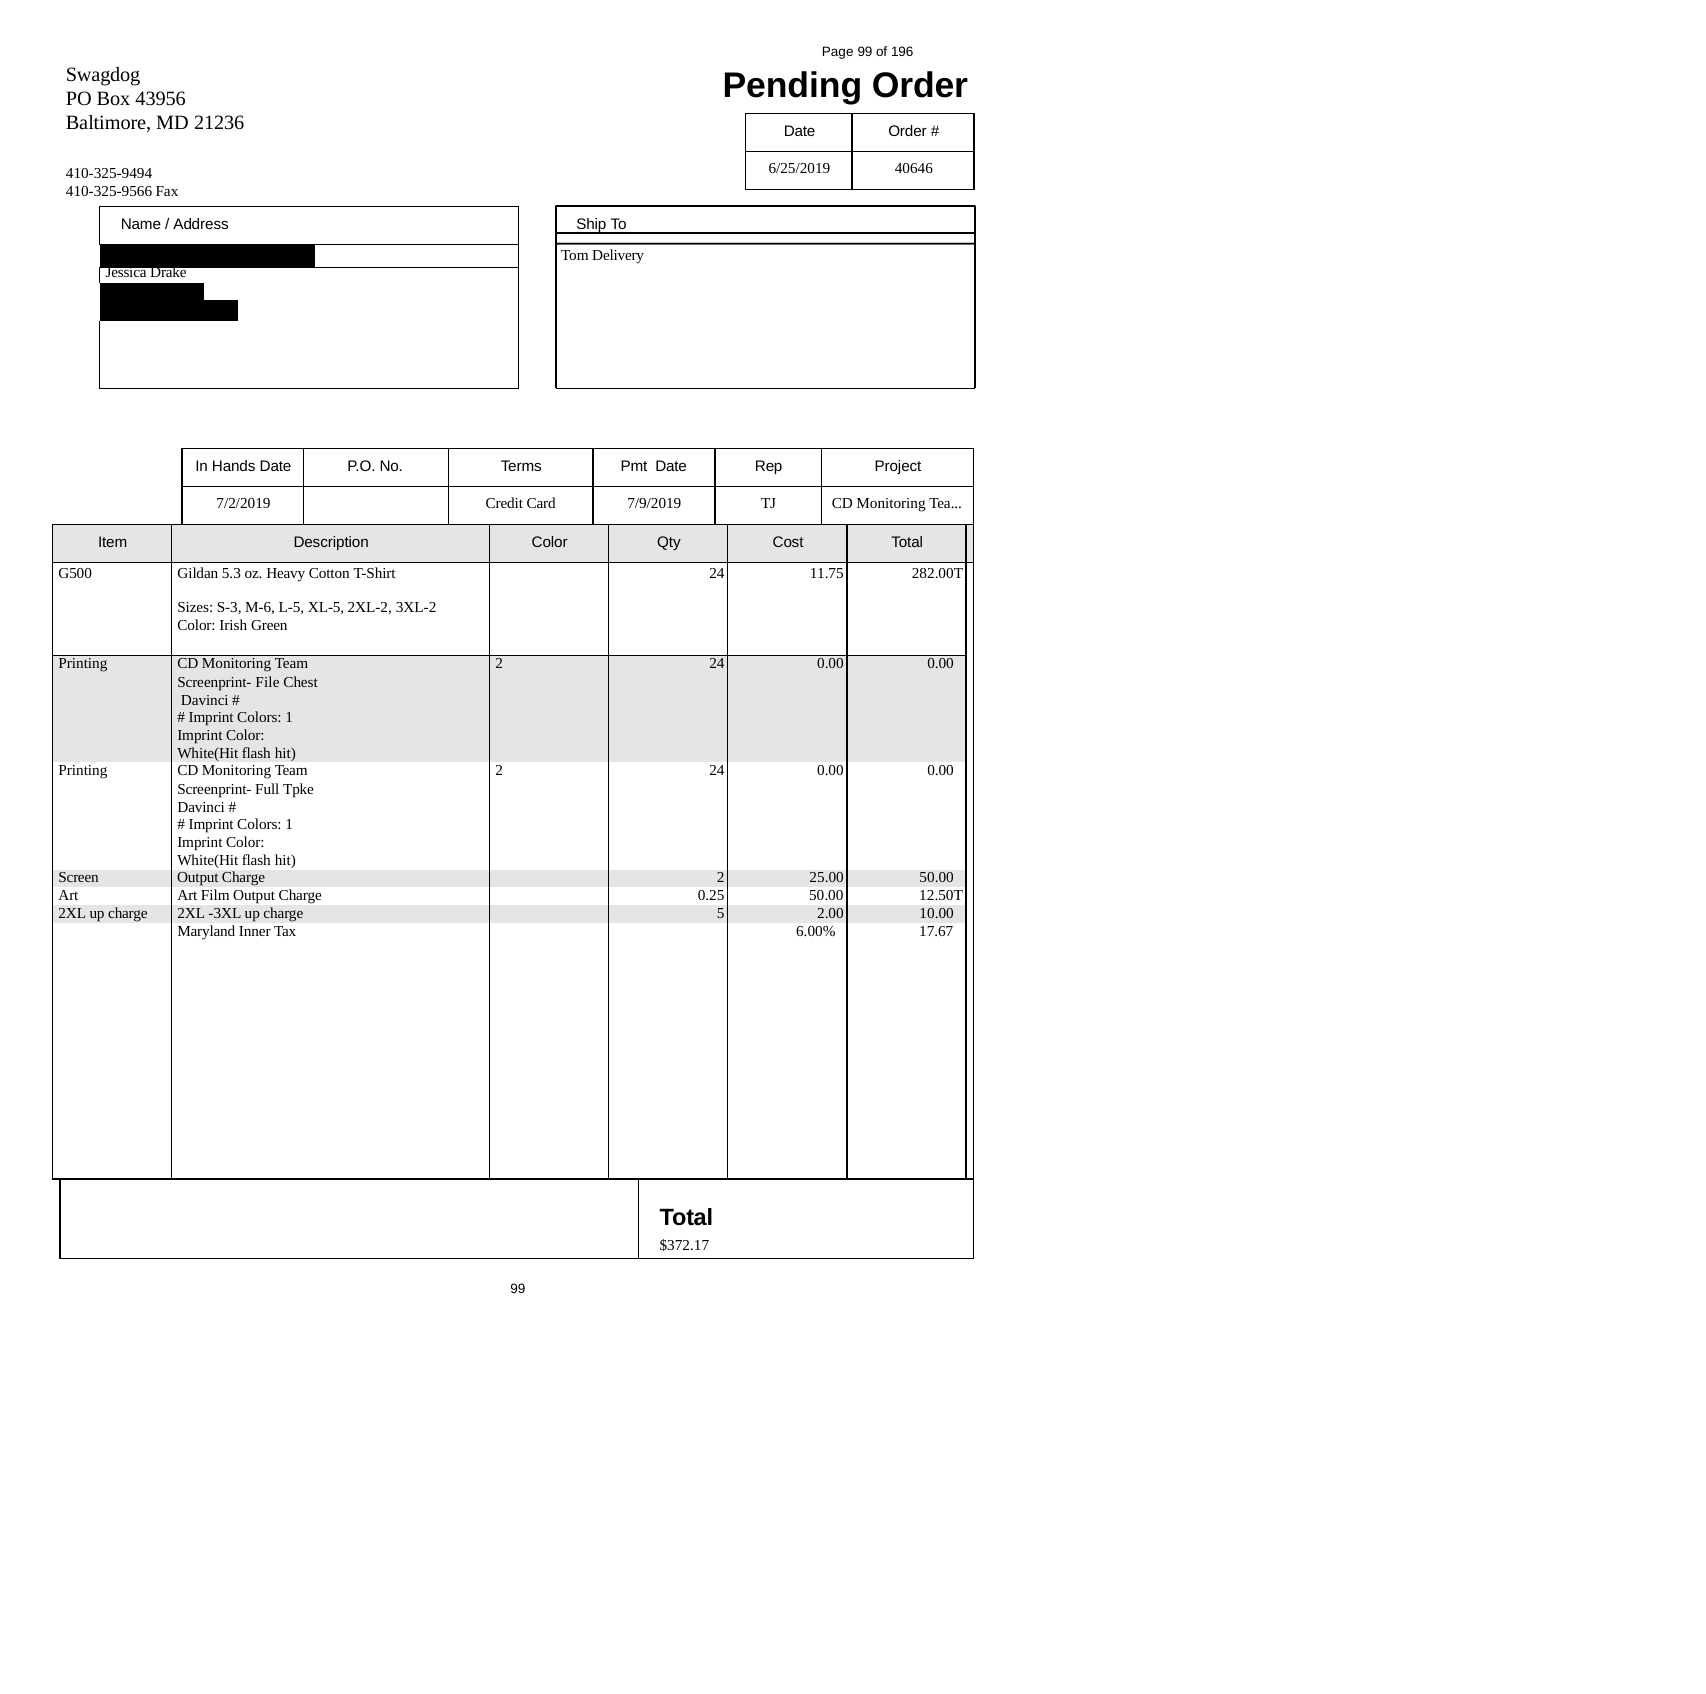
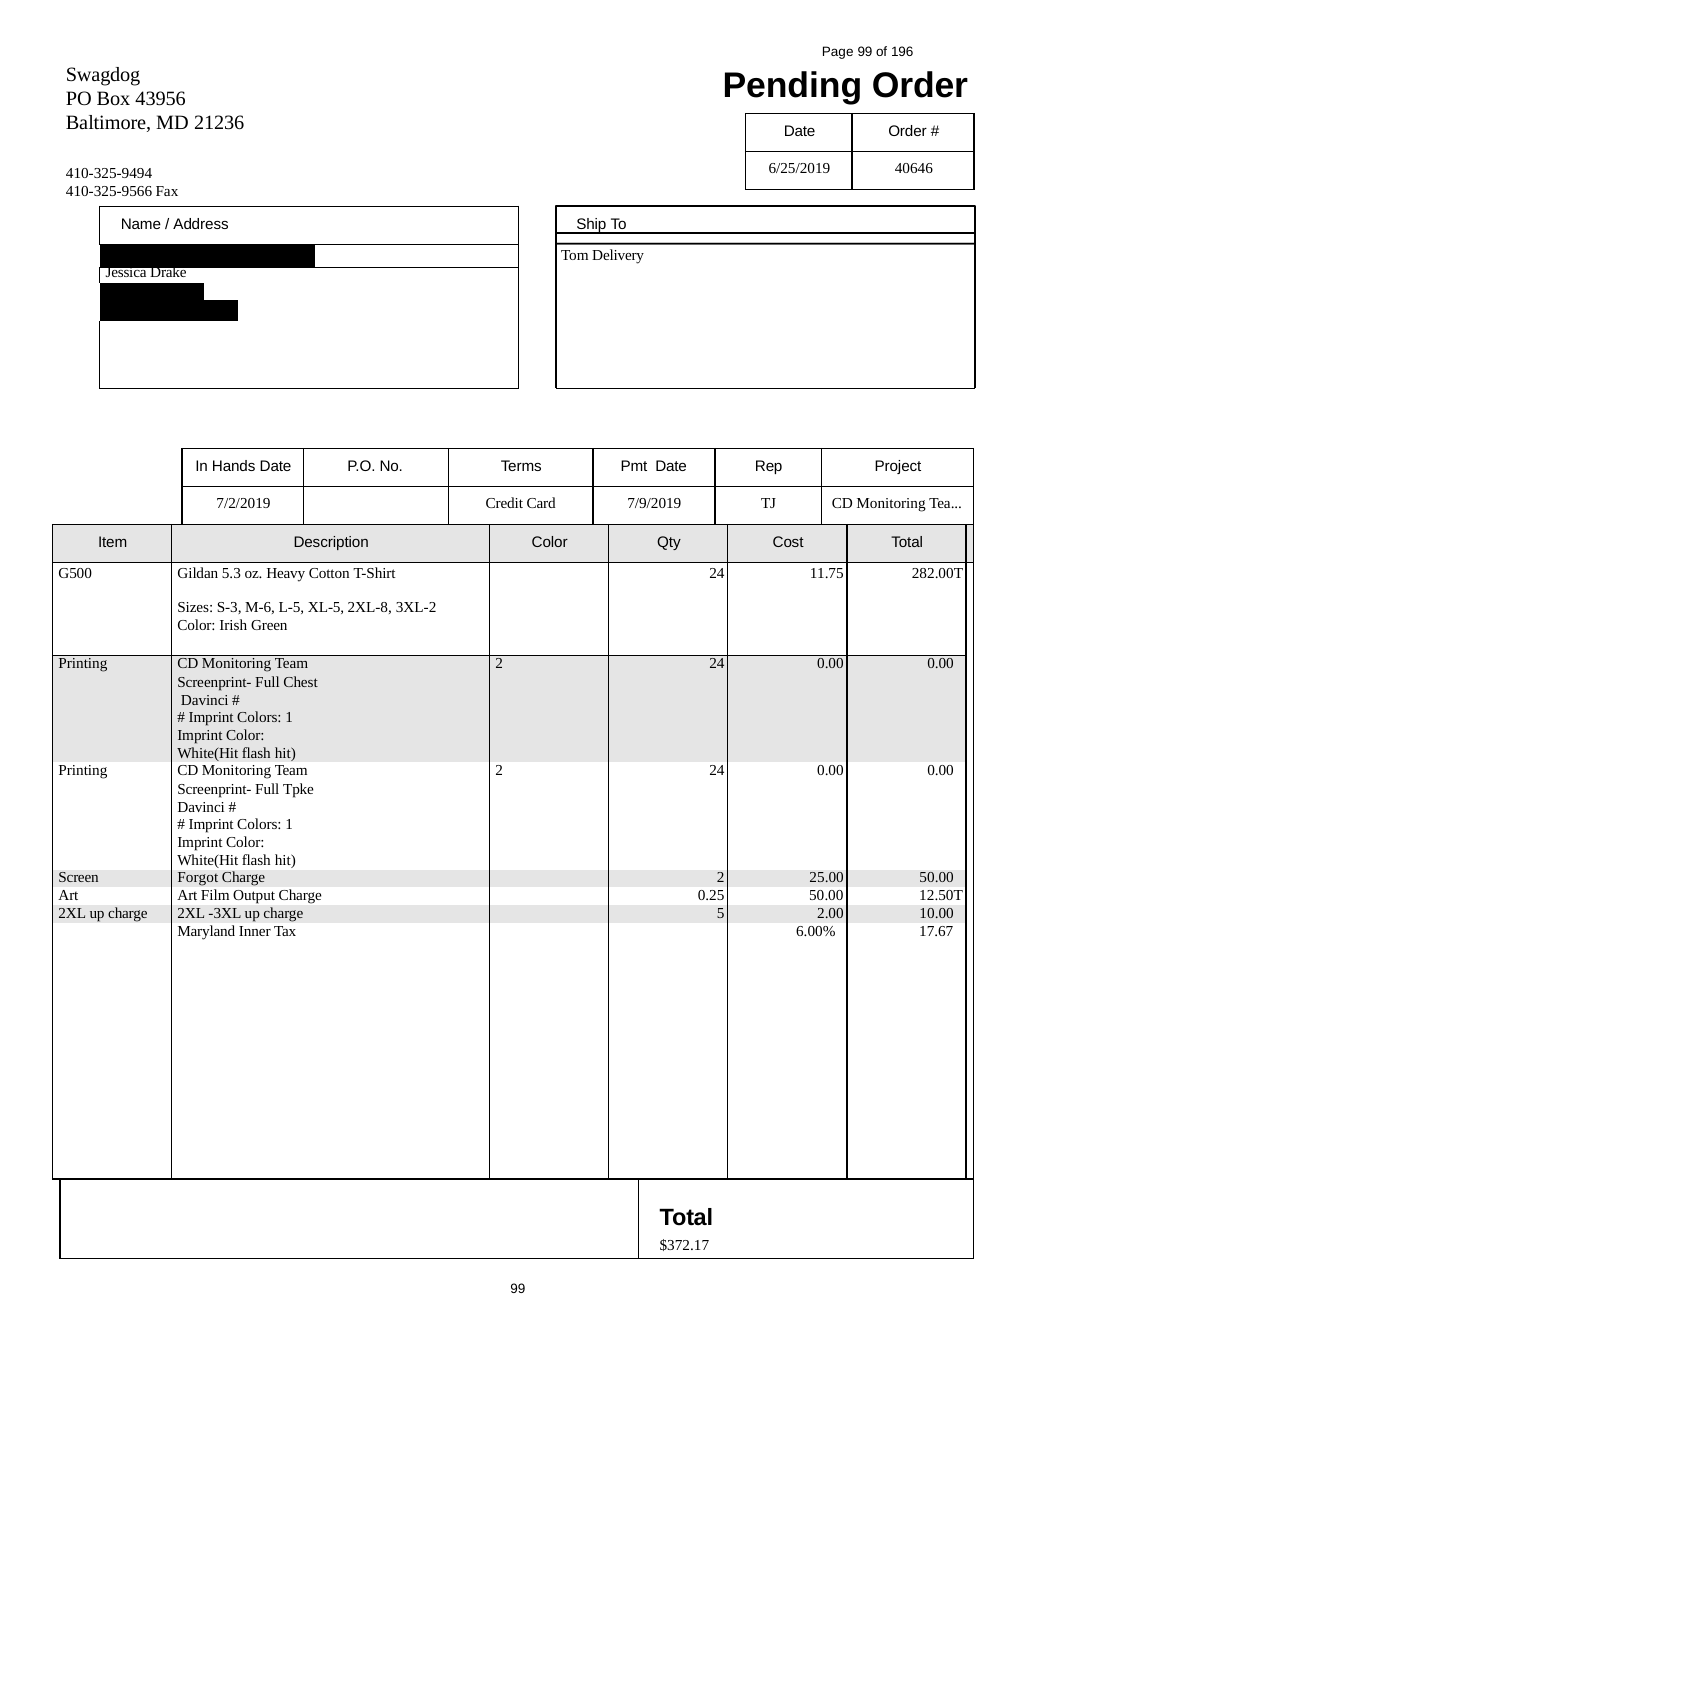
2XL-2: 2XL-2 -> 2XL-8
File at (268, 682): File -> Full
Screen Output: Output -> Forgot
